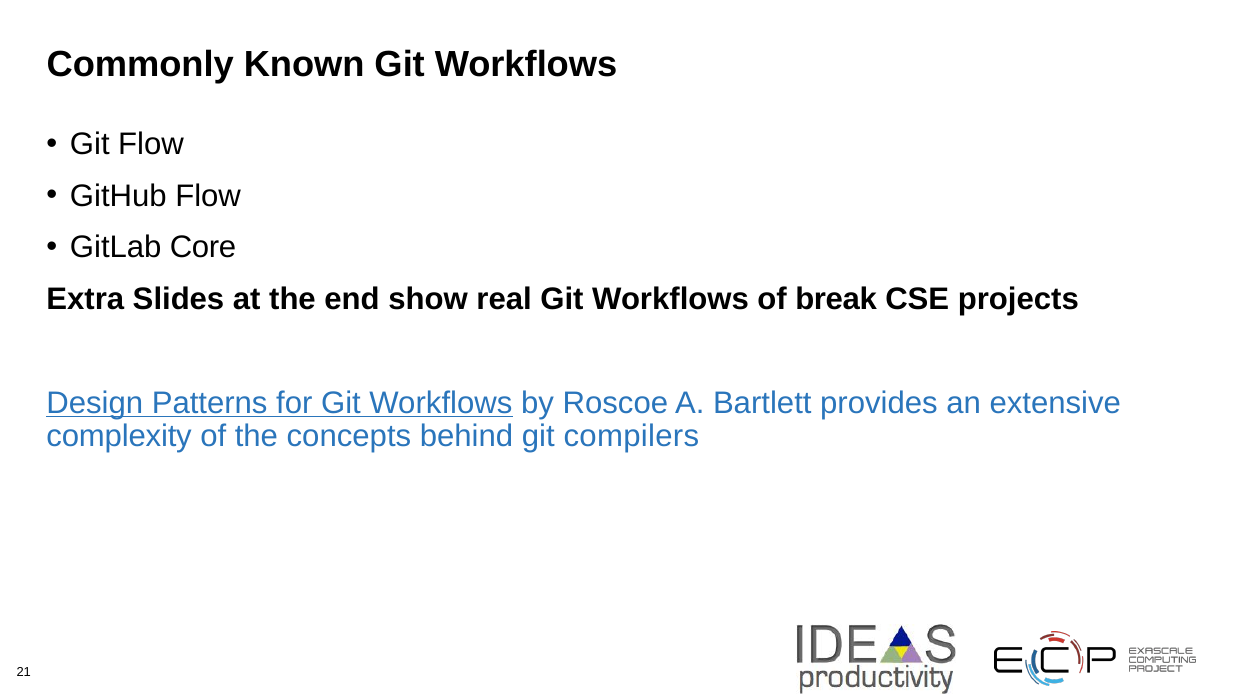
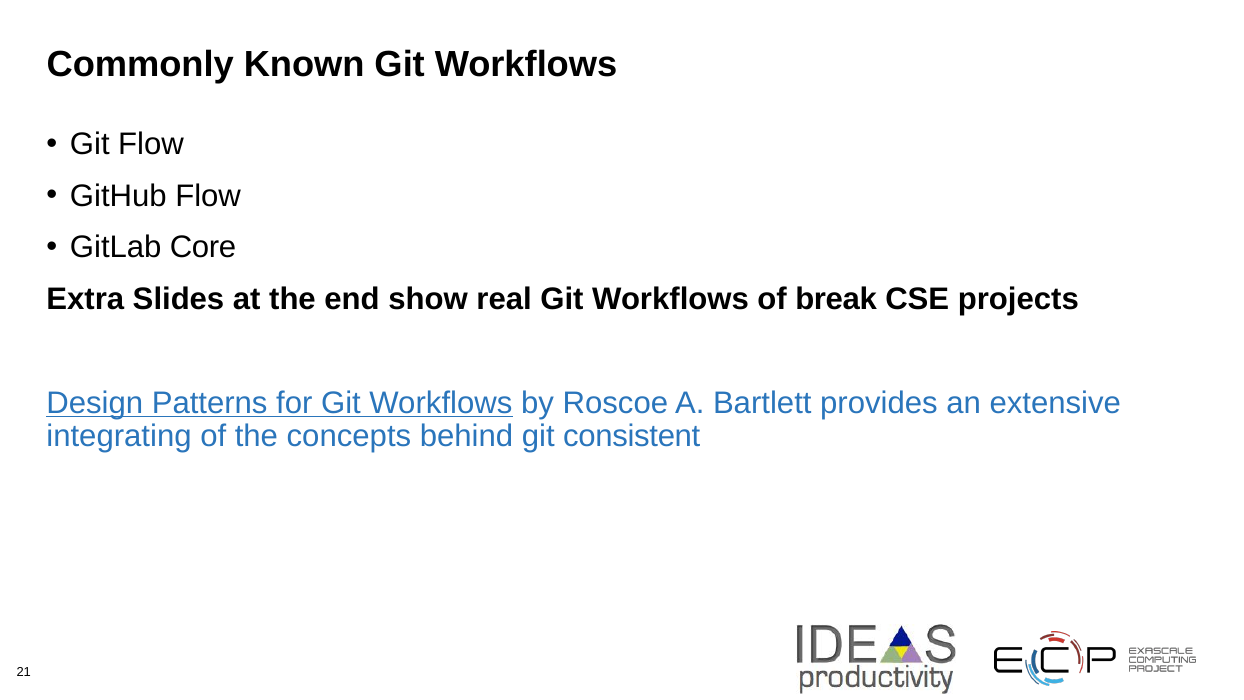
complexity: complexity -> integrating
compilers: compilers -> consistent
